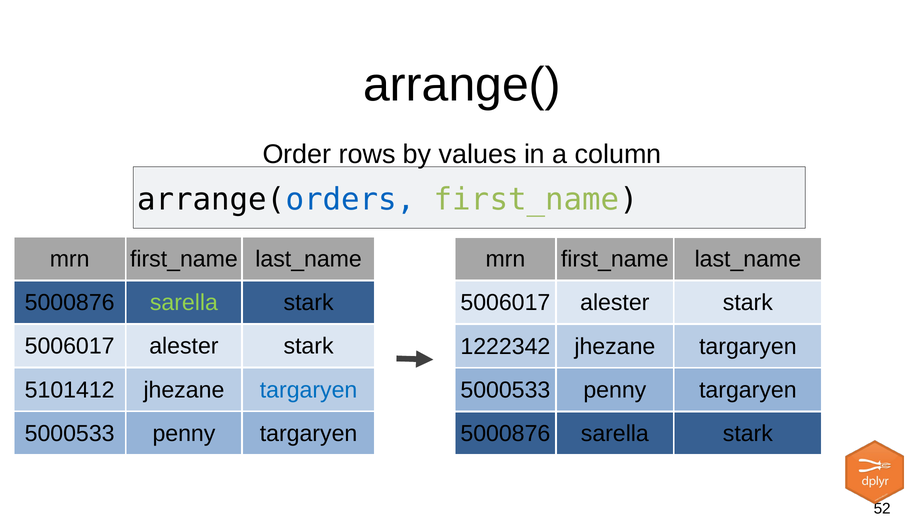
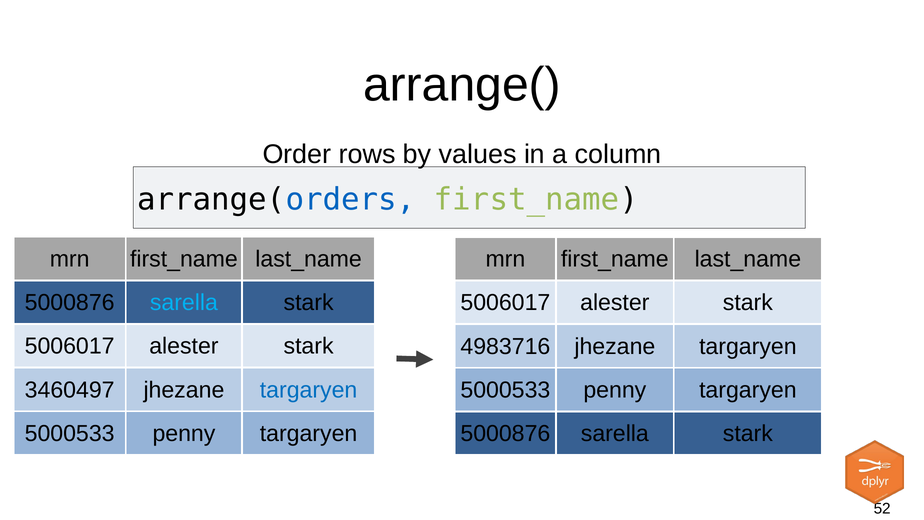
sarella at (184, 303) colour: light green -> light blue
1222342: 1222342 -> 4983716
5101412: 5101412 -> 3460497
